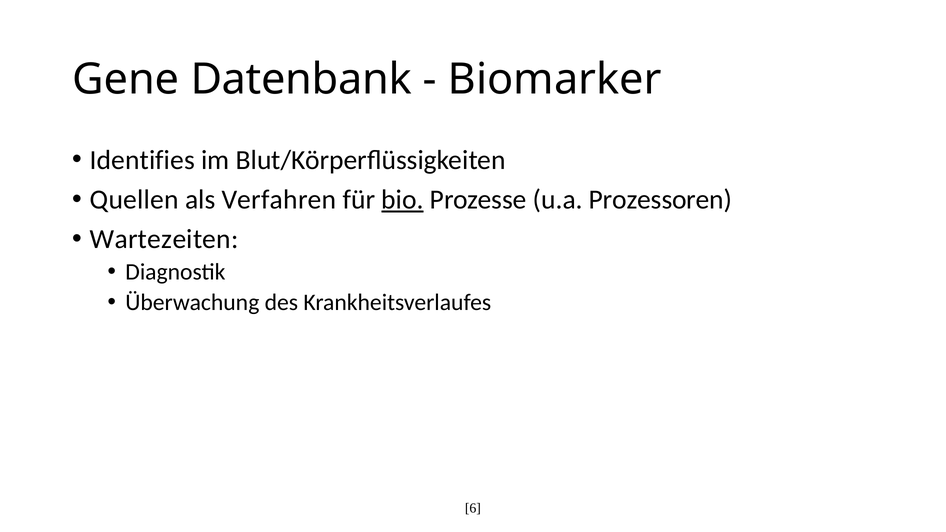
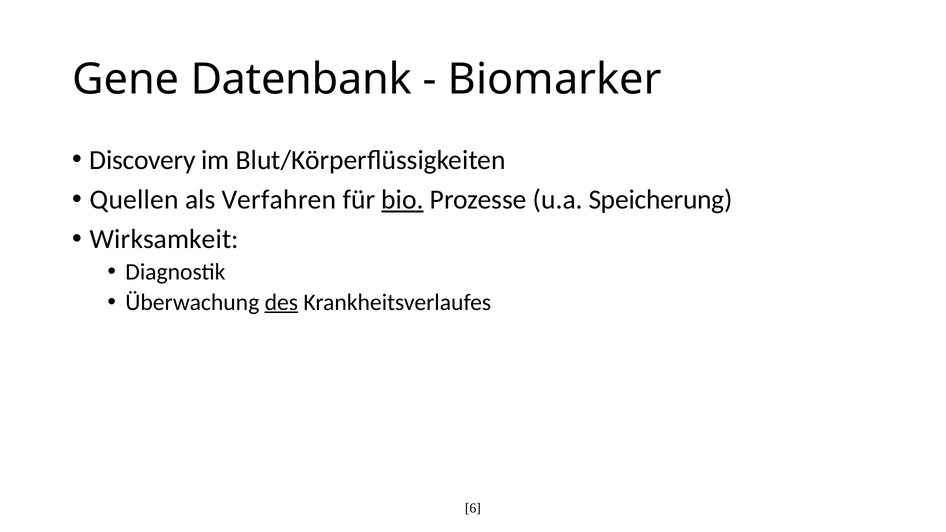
Identifies: Identifies -> Discovery
Prozessoren: Prozessoren -> Speicherung
Wartezeiten: Wartezeiten -> Wirksamkeit
des underline: none -> present
